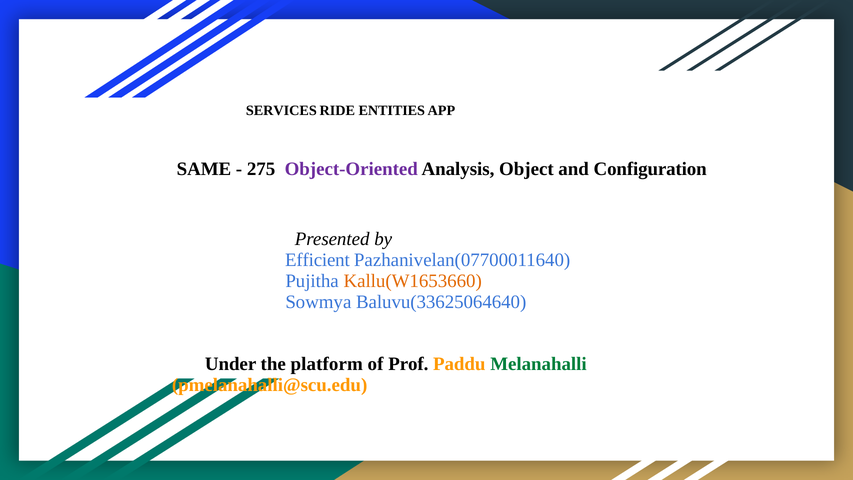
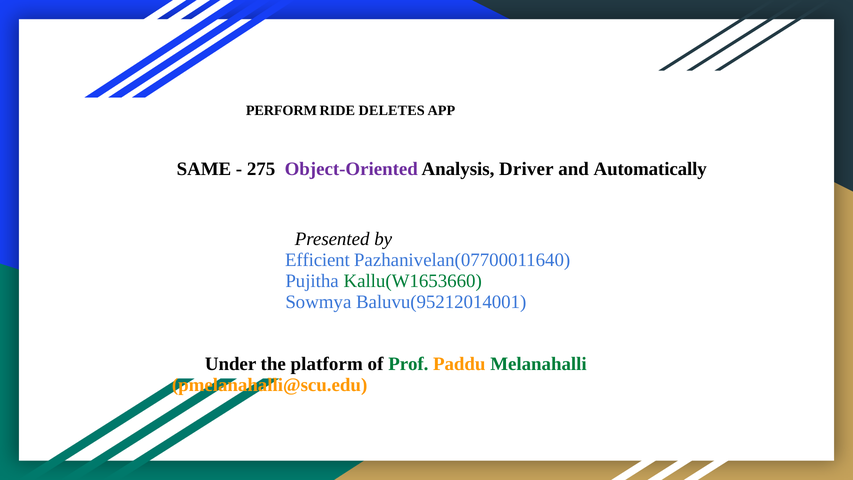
SERVICES: SERVICES -> PERFORM
ENTITIES: ENTITIES -> DELETES
Object: Object -> Driver
Configuration: Configuration -> Automatically
Kallu(W1653660 colour: orange -> green
Baluvu(33625064640: Baluvu(33625064640 -> Baluvu(95212014001
Prof colour: black -> green
